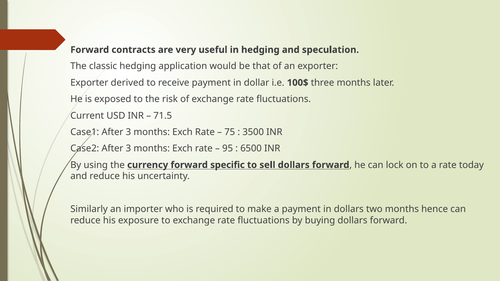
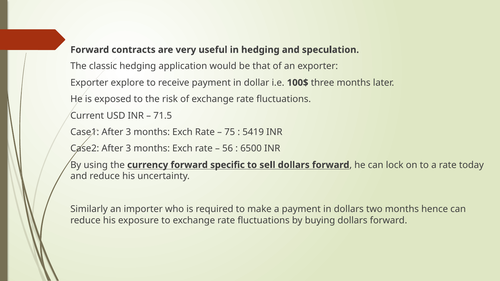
derived: derived -> explore
3500: 3500 -> 5419
95: 95 -> 56
